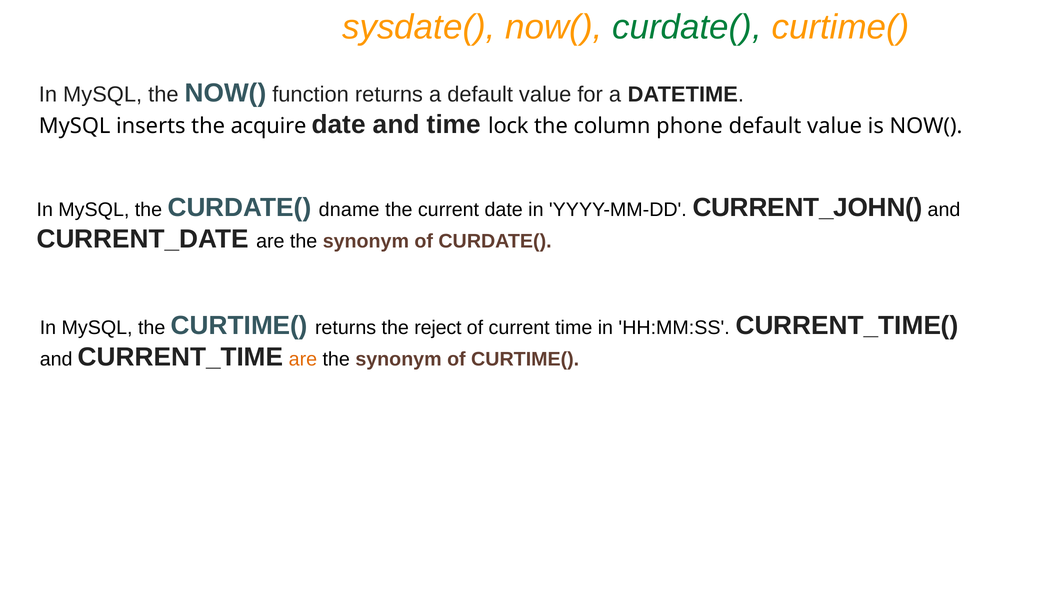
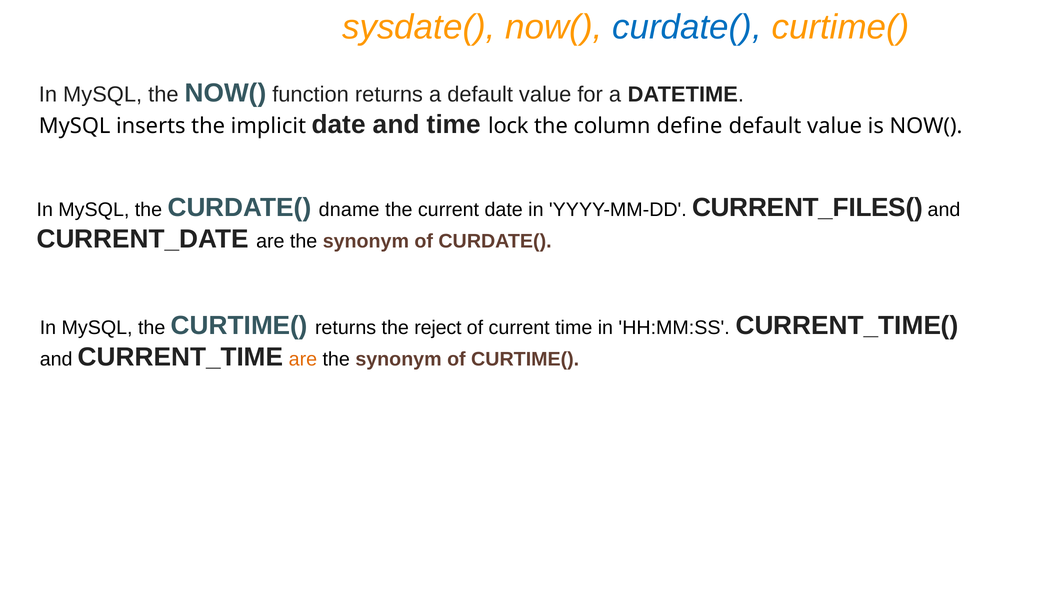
curdate( at (687, 27) colour: green -> blue
acquire: acquire -> implicit
phone: phone -> define
CURRENT_JOHN(: CURRENT_JOHN( -> CURRENT_FILES(
